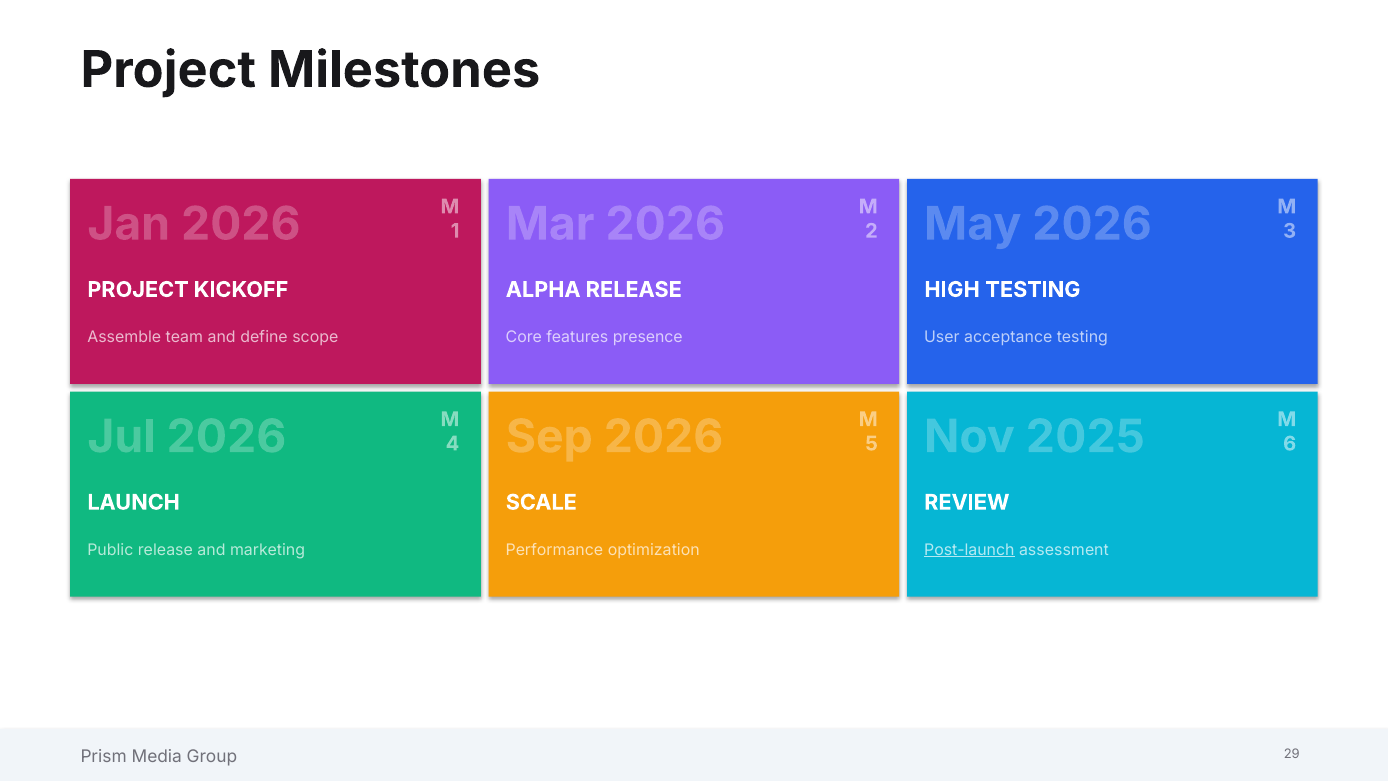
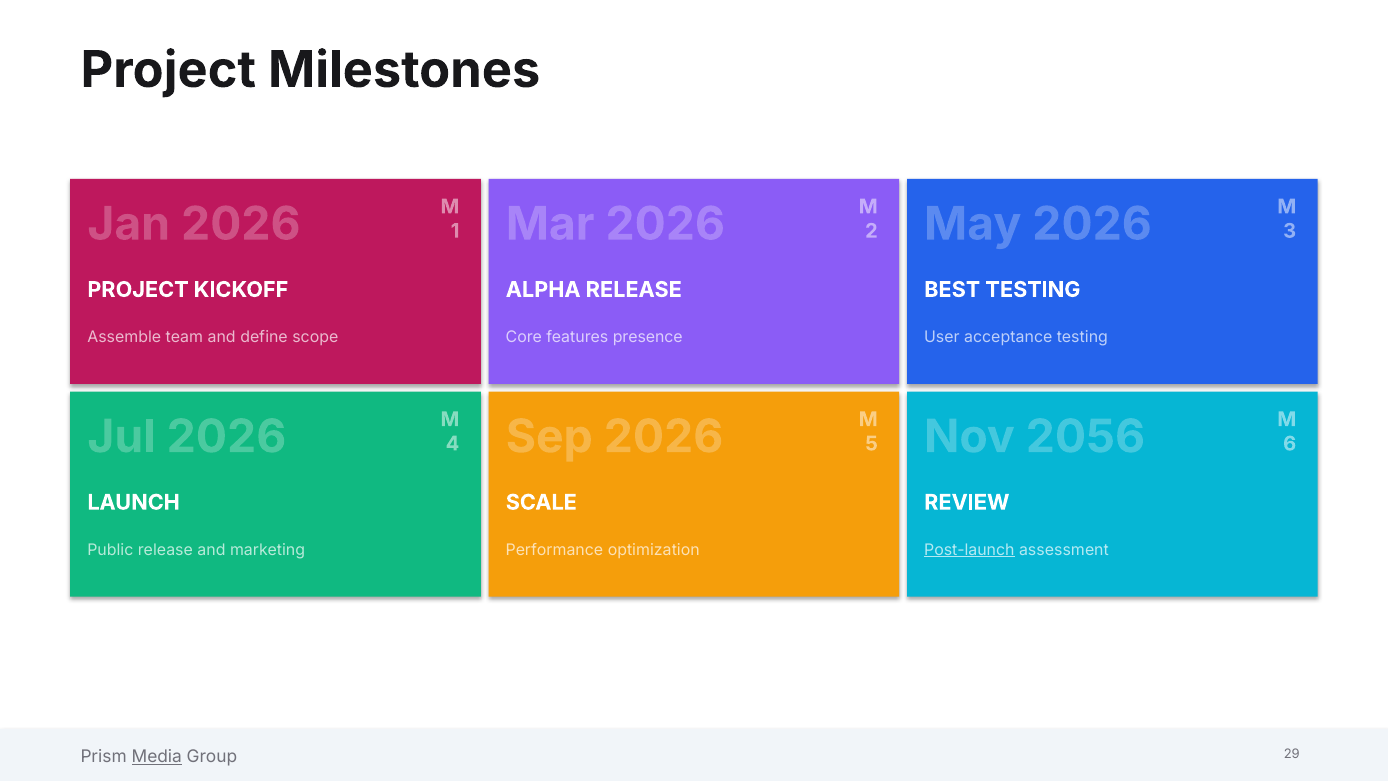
HIGH: HIGH -> BEST
2025: 2025 -> 2056
Media underline: none -> present
